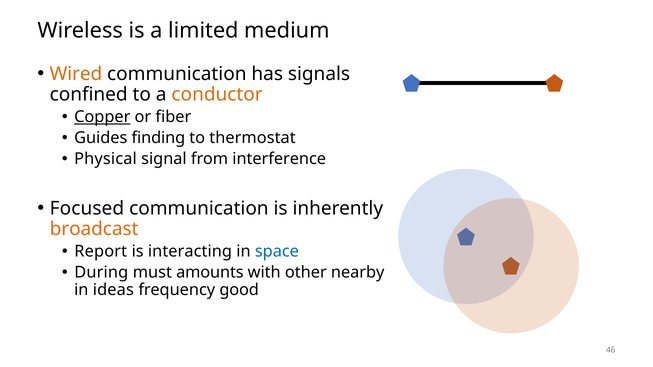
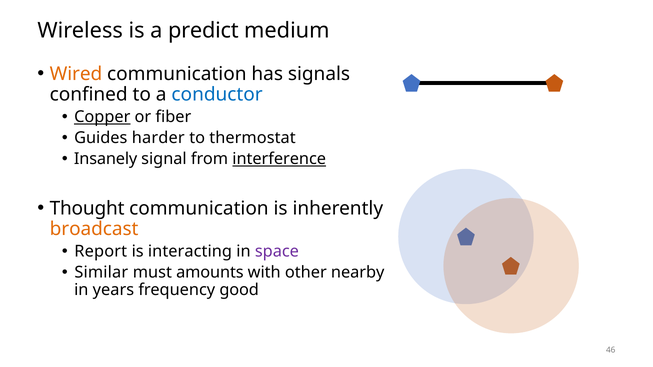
limited: limited -> predict
conductor colour: orange -> blue
finding: finding -> harder
Physical: Physical -> Insanely
interference underline: none -> present
Focused: Focused -> Thought
space colour: blue -> purple
During: During -> Similar
ideas: ideas -> years
